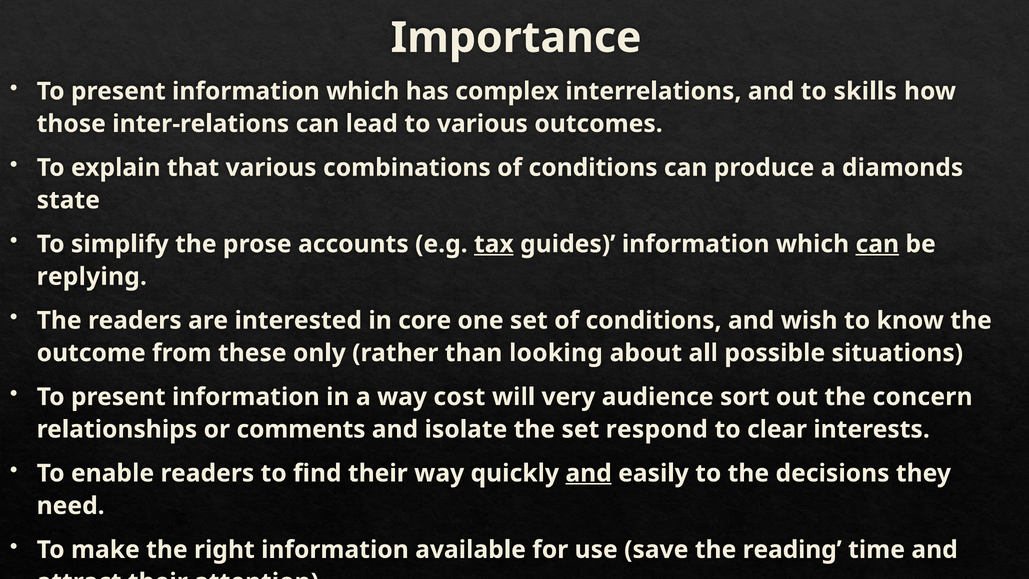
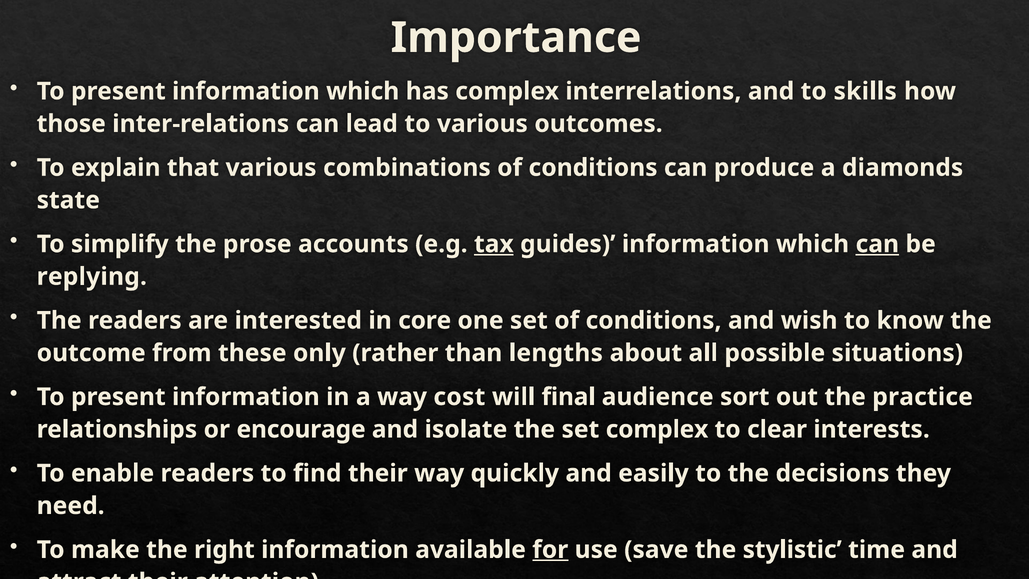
looking: looking -> lengths
very: very -> final
concern: concern -> practice
comments: comments -> encourage
set respond: respond -> complex
and at (589, 473) underline: present -> none
for underline: none -> present
reading: reading -> stylistic
